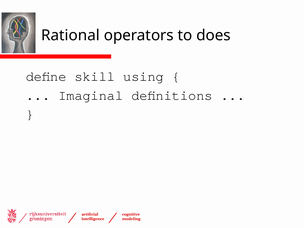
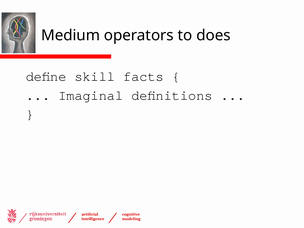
Rational: Rational -> Medium
using: using -> facts
